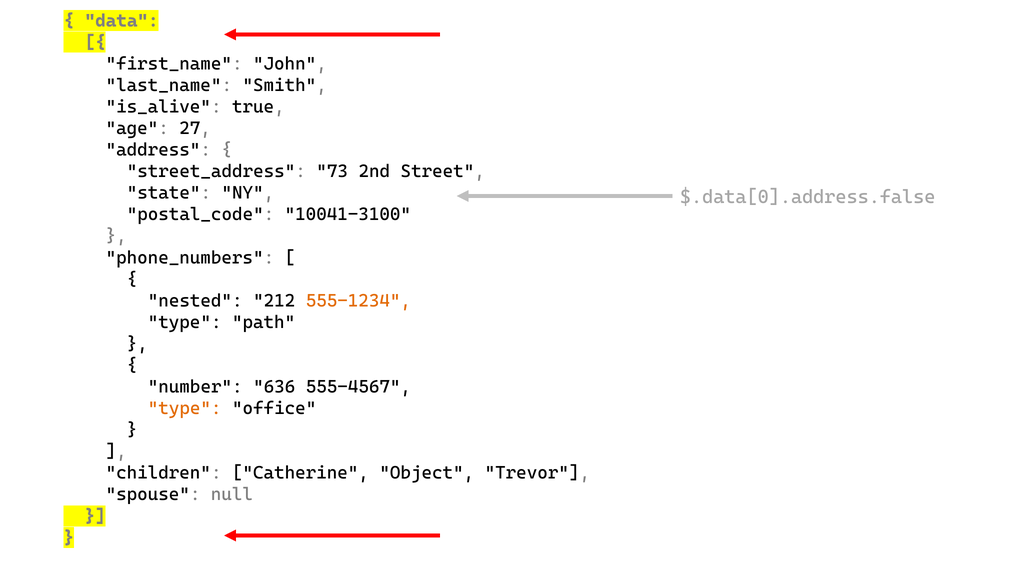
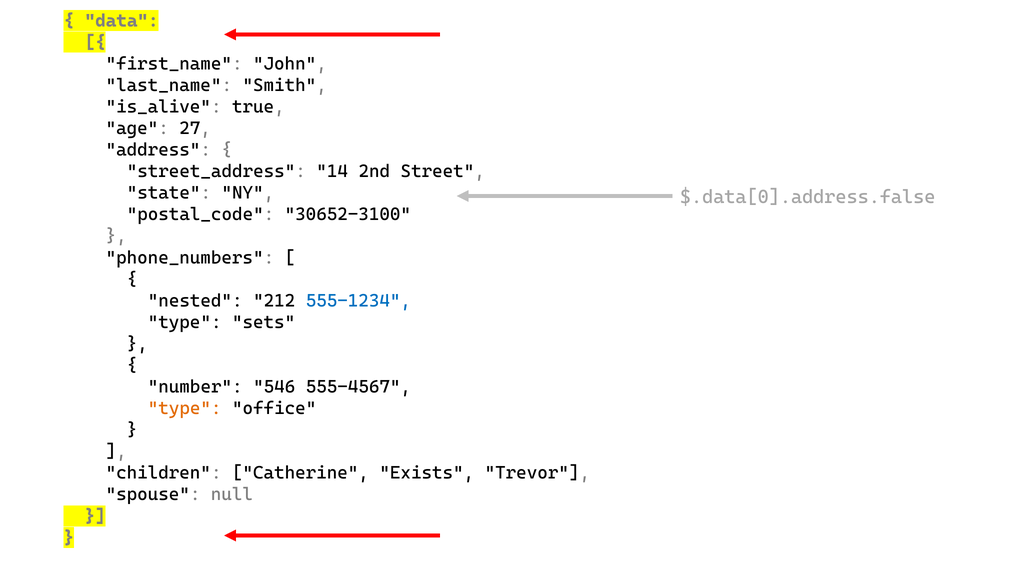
73: 73 -> 14
10041-3100: 10041-3100 -> 30652-3100
555-1234 colour: orange -> blue
path: path -> sets
636: 636 -> 546
Object: Object -> Exists
